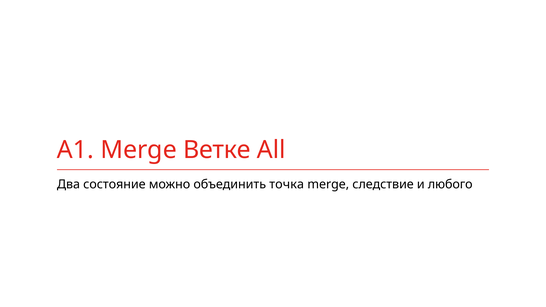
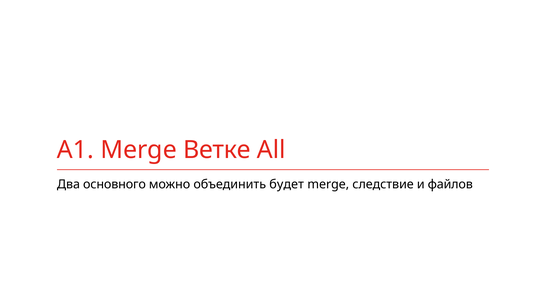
состояние: состояние -> основного
точка: точка -> будет
любого: любого -> файлов
